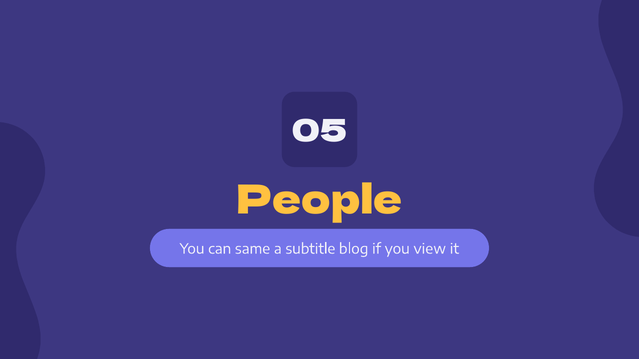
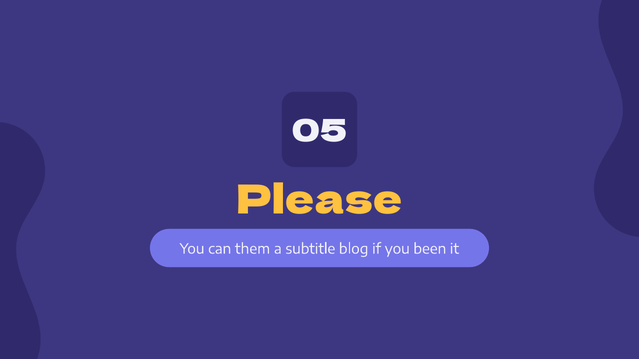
People: People -> Please
same: same -> them
view: view -> been
